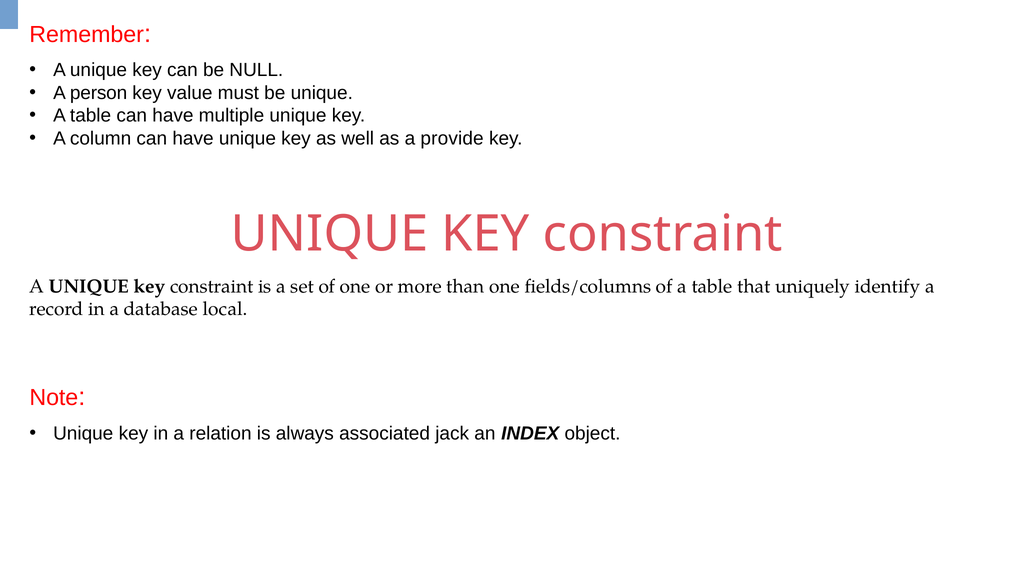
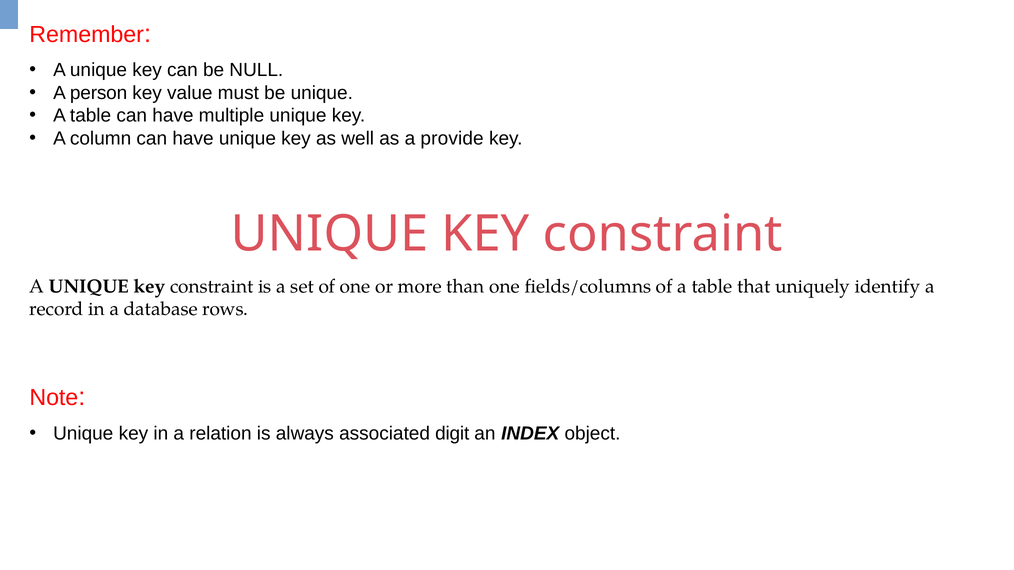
local: local -> rows
jack: jack -> digit
